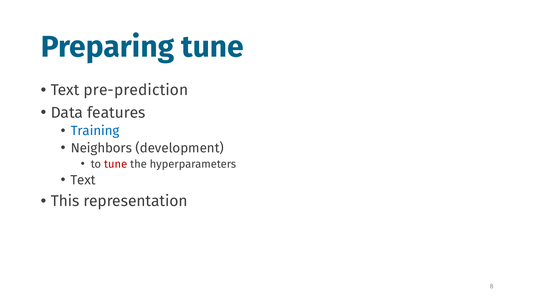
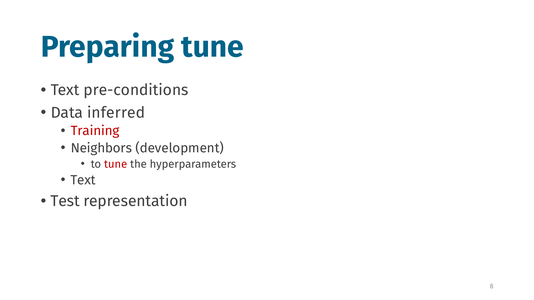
pre-prediction: pre-prediction -> pre-conditions
features: features -> inferred
Training colour: blue -> red
This: This -> Test
